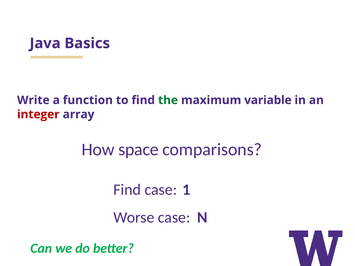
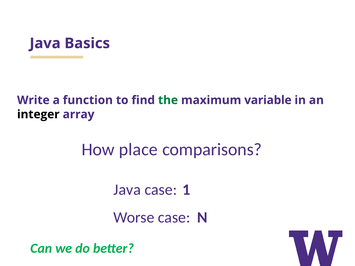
integer colour: red -> black
space: space -> place
Find at (127, 190): Find -> Java
